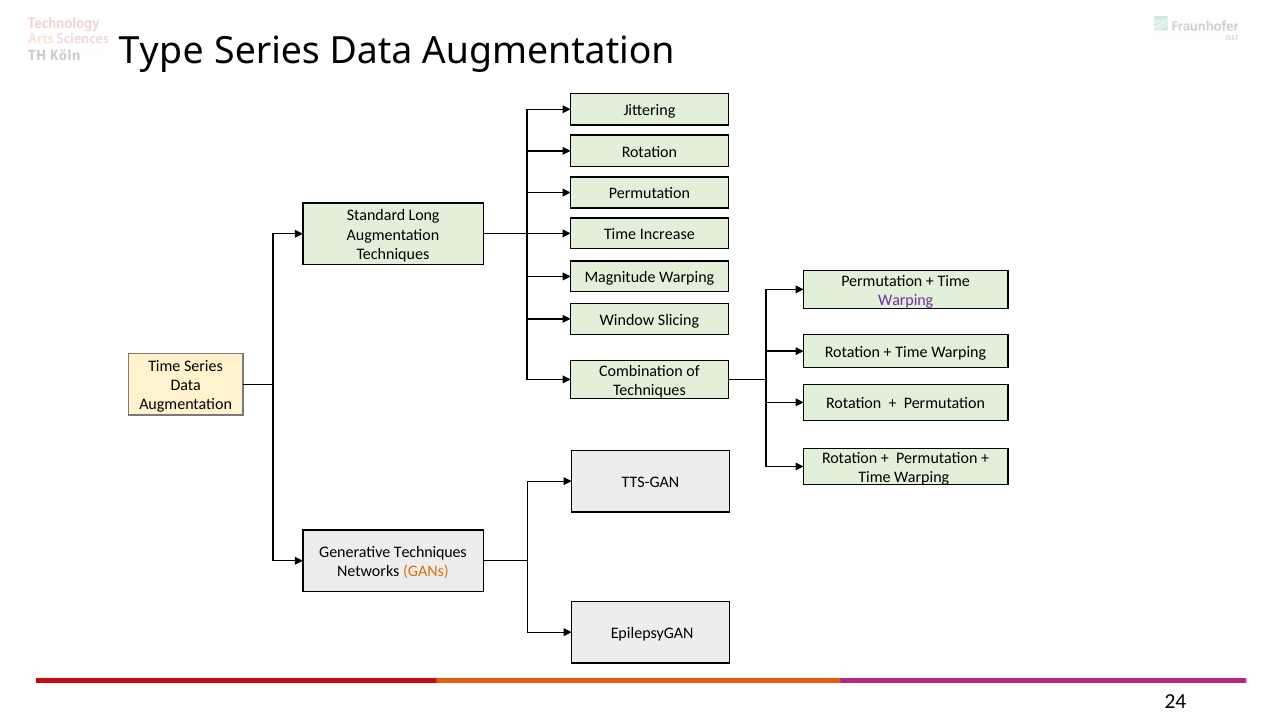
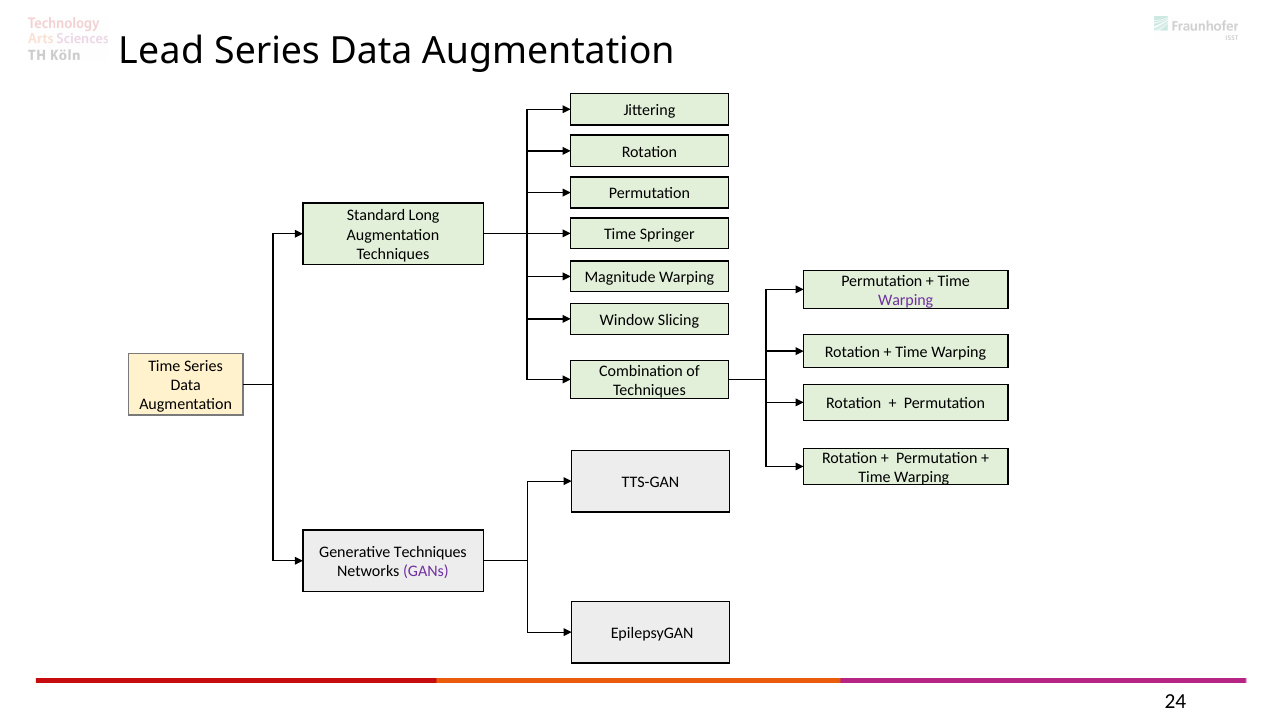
Type: Type -> Lead
Increase: Increase -> Springer
GANs colour: orange -> purple
